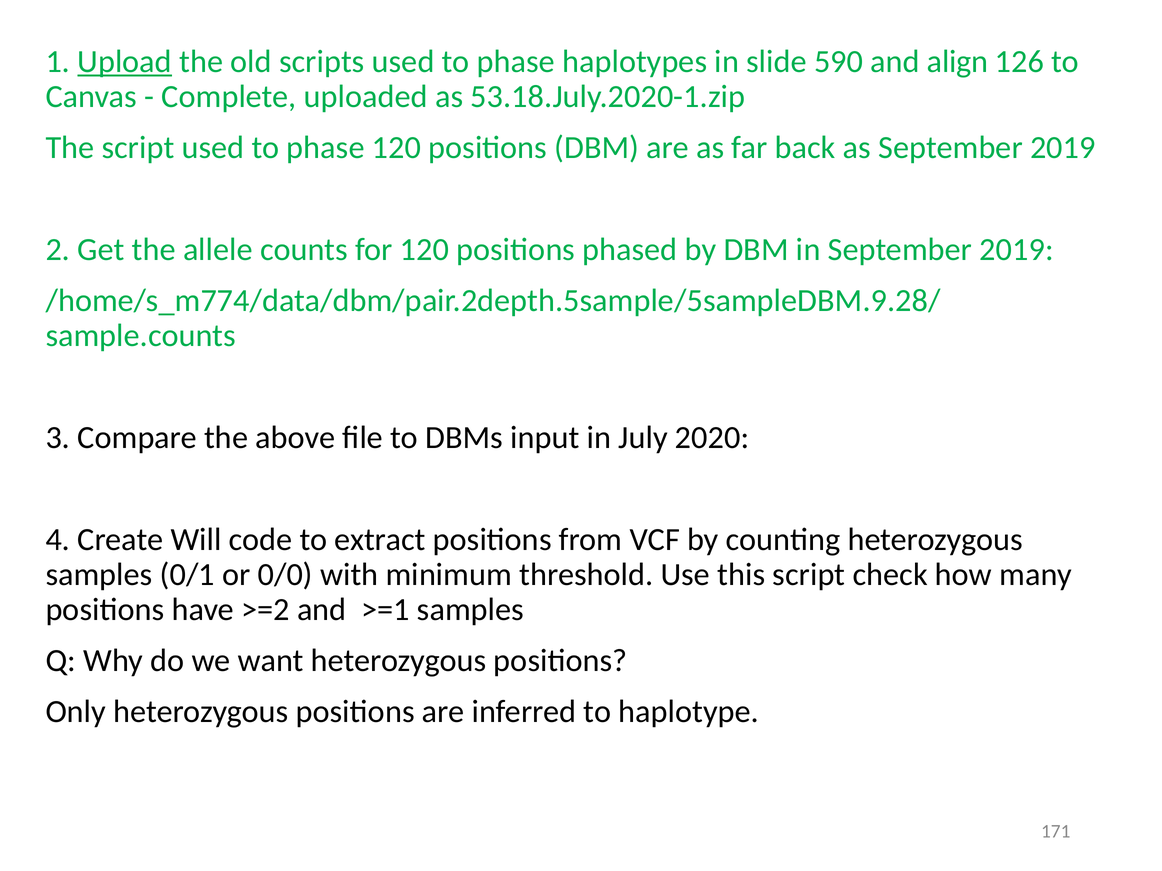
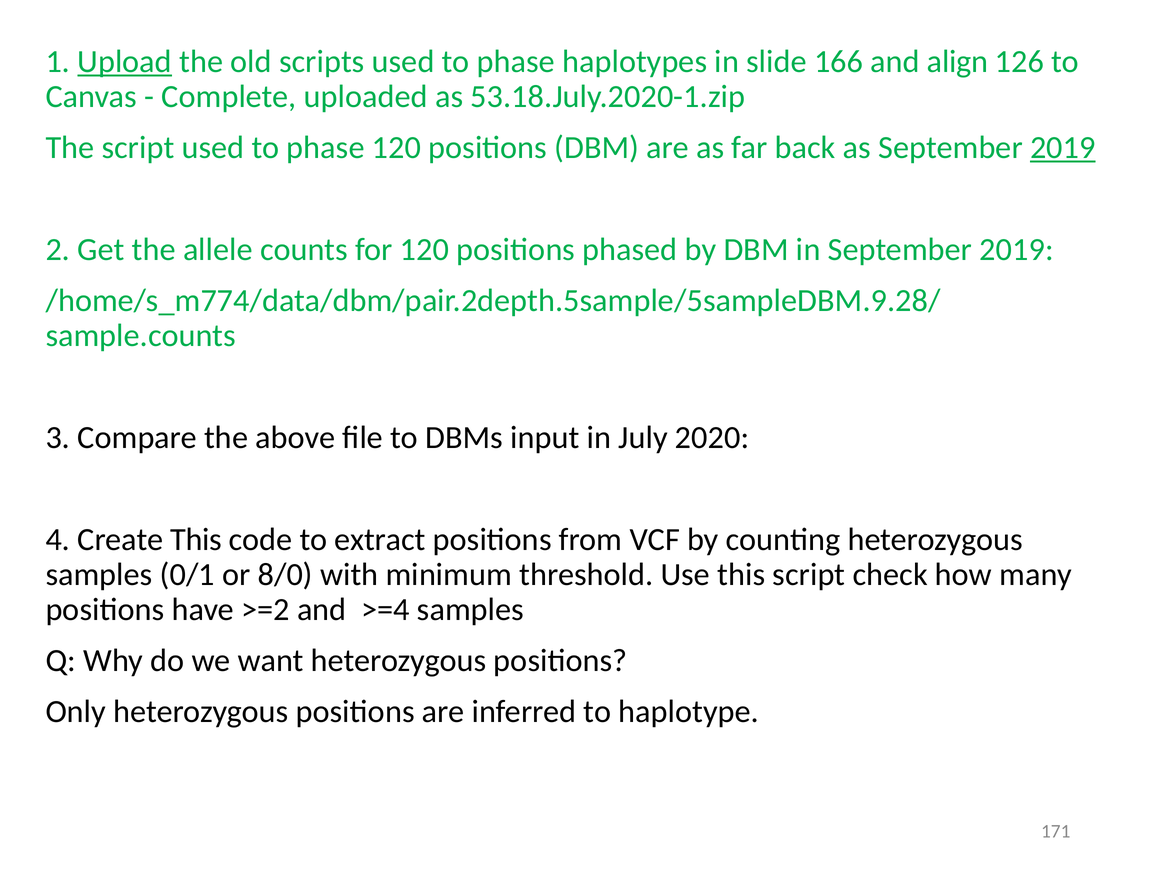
590: 590 -> 166
2019 at (1063, 148) underline: none -> present
Create Will: Will -> This
0/0: 0/0 -> 8/0
>=1: >=1 -> >=4
